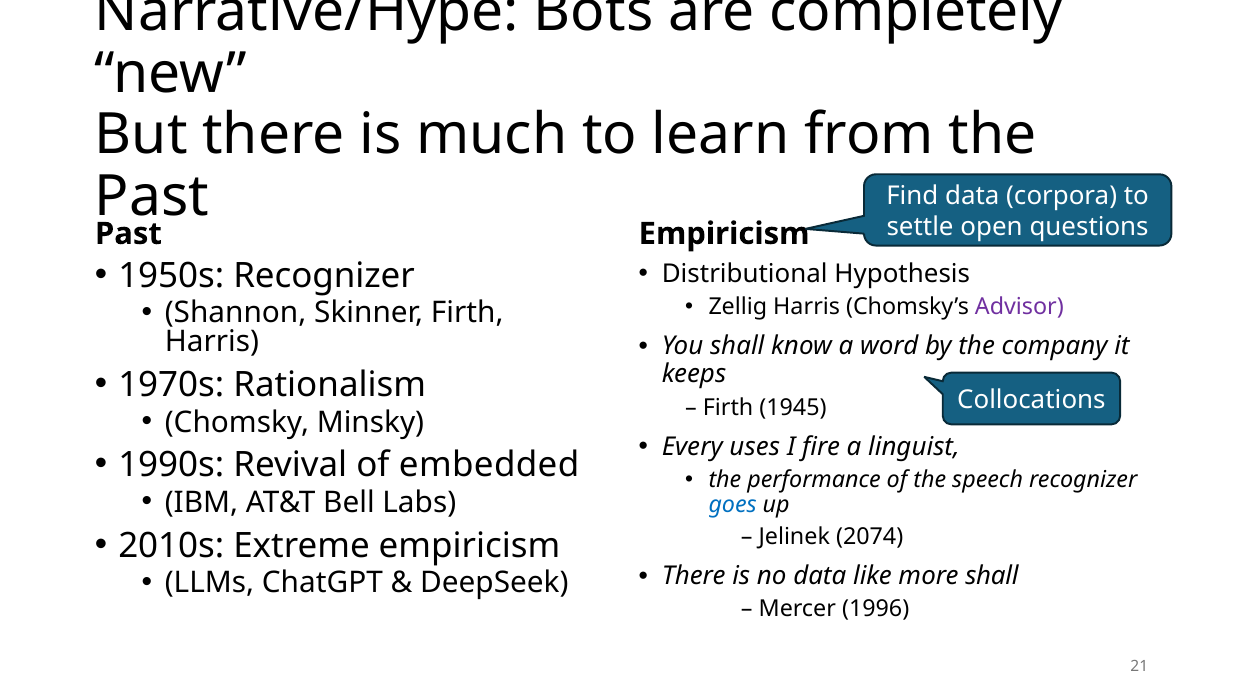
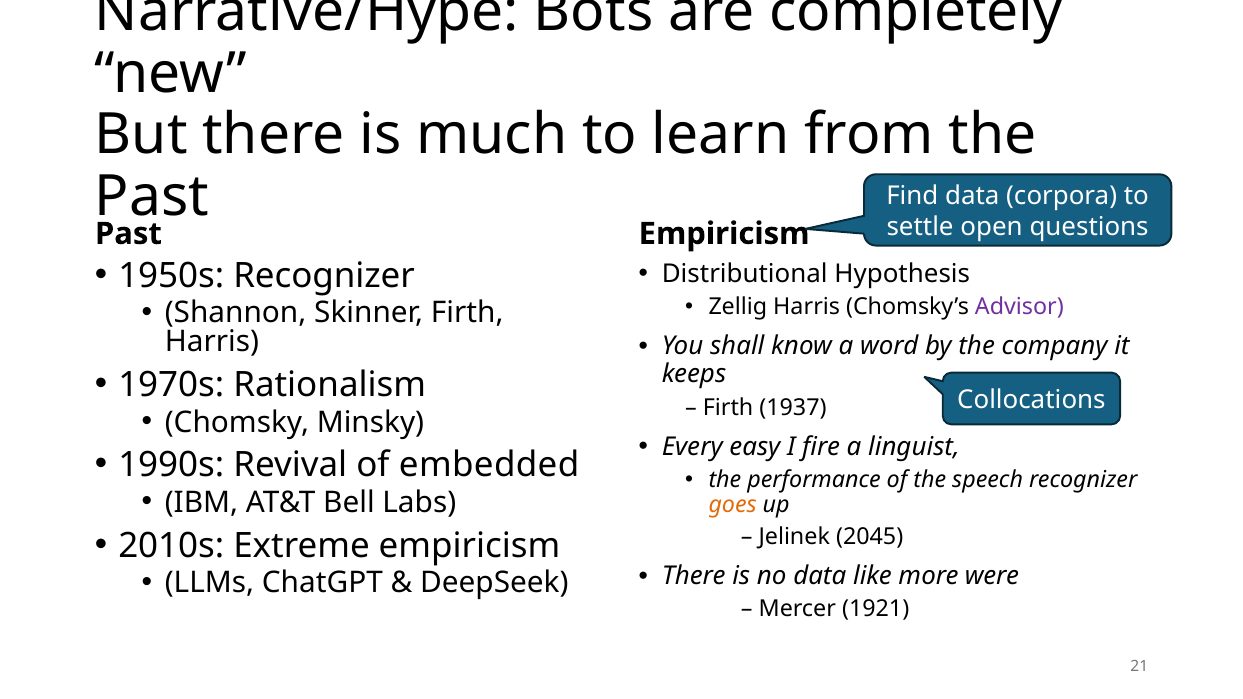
1945: 1945 -> 1937
uses: uses -> easy
goes colour: blue -> orange
2074: 2074 -> 2045
more shall: shall -> were
1996: 1996 -> 1921
